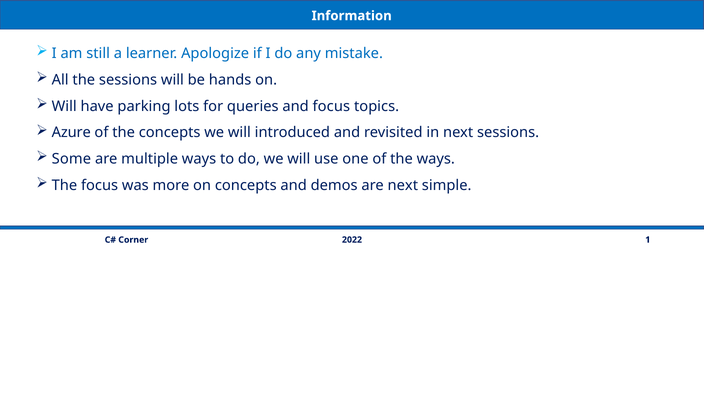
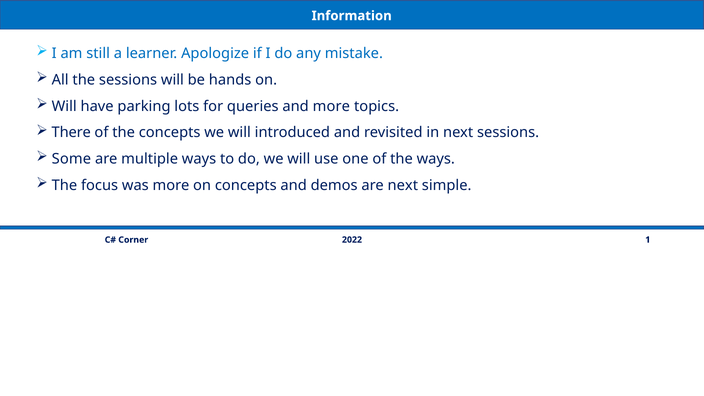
and focus: focus -> more
Azure: Azure -> There
